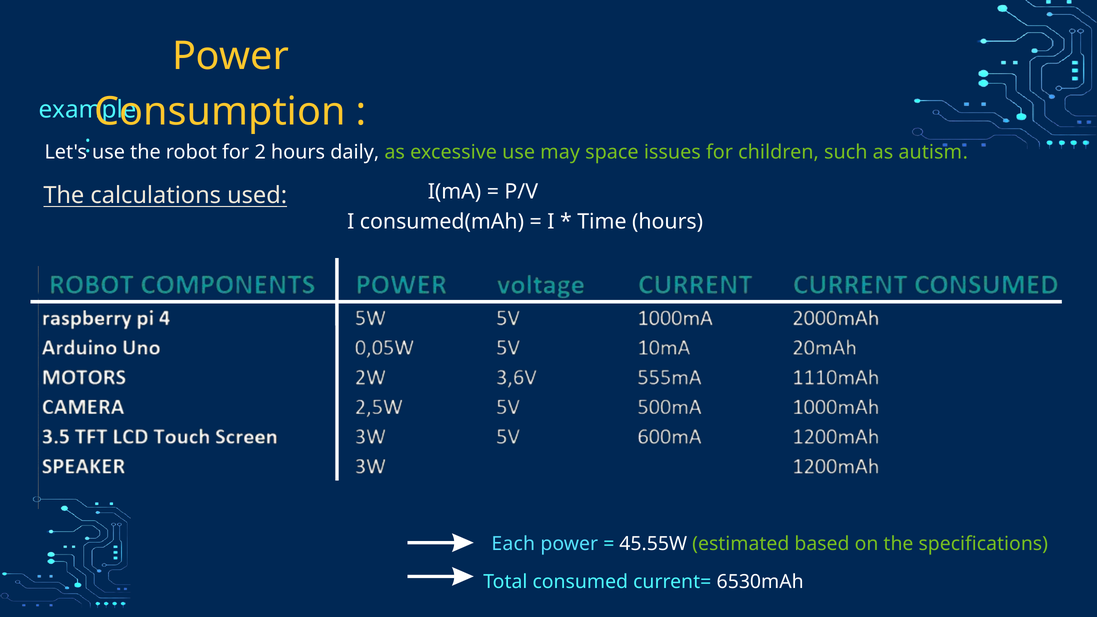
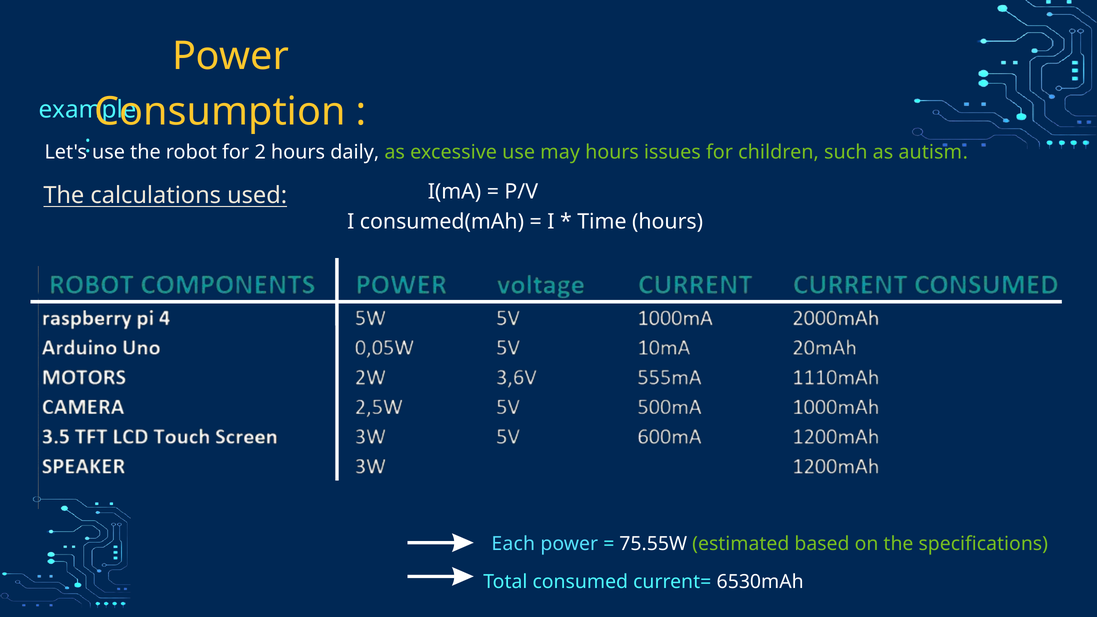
may space: space -> hours
45.55W: 45.55W -> 75.55W
